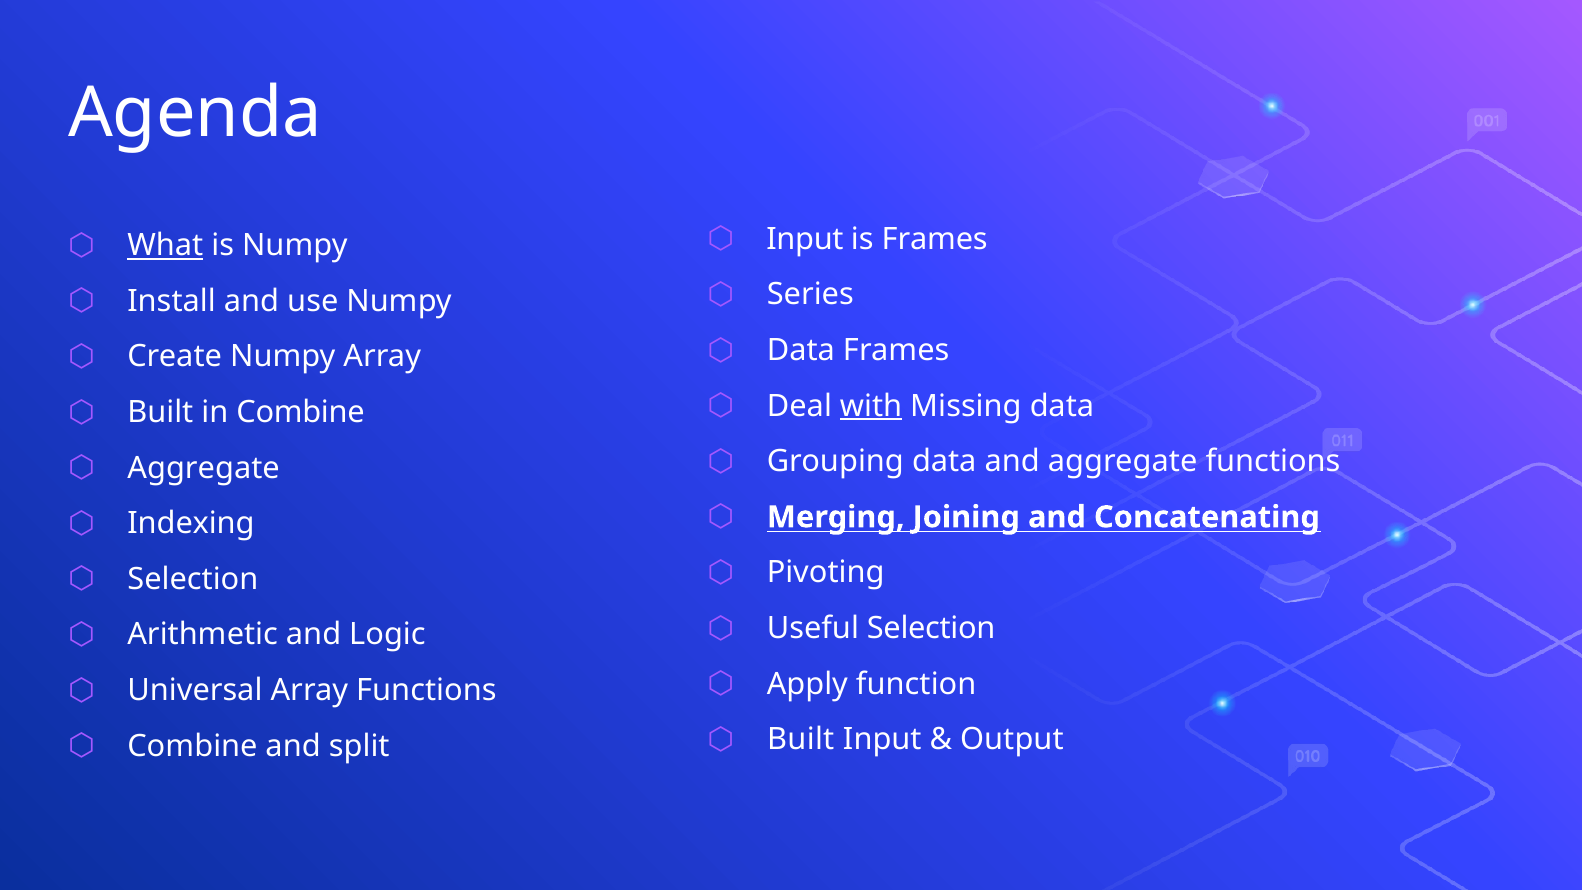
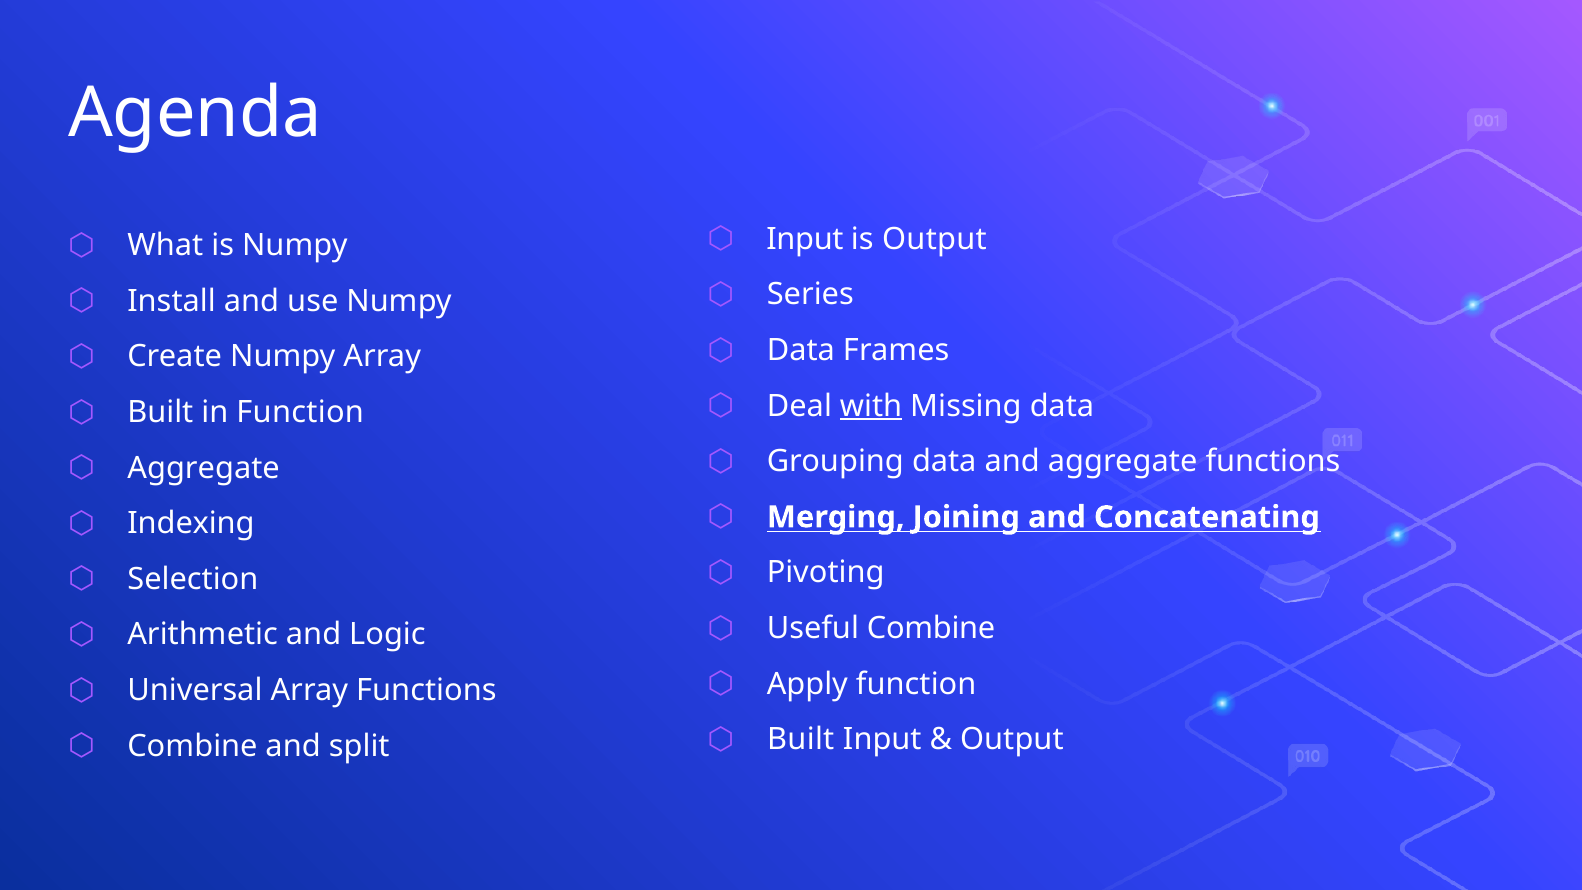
is Frames: Frames -> Output
What underline: present -> none
in Combine: Combine -> Function
Useful Selection: Selection -> Combine
